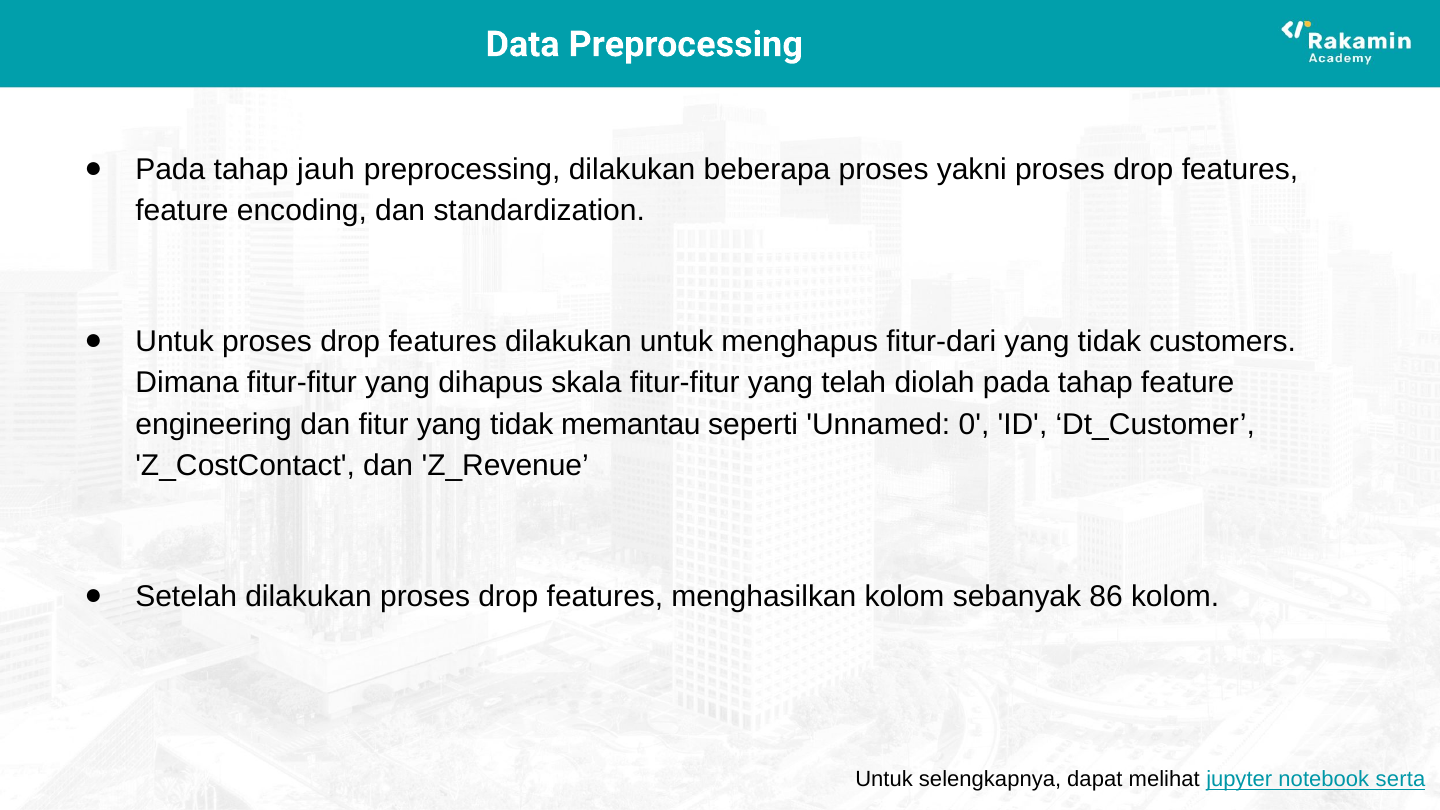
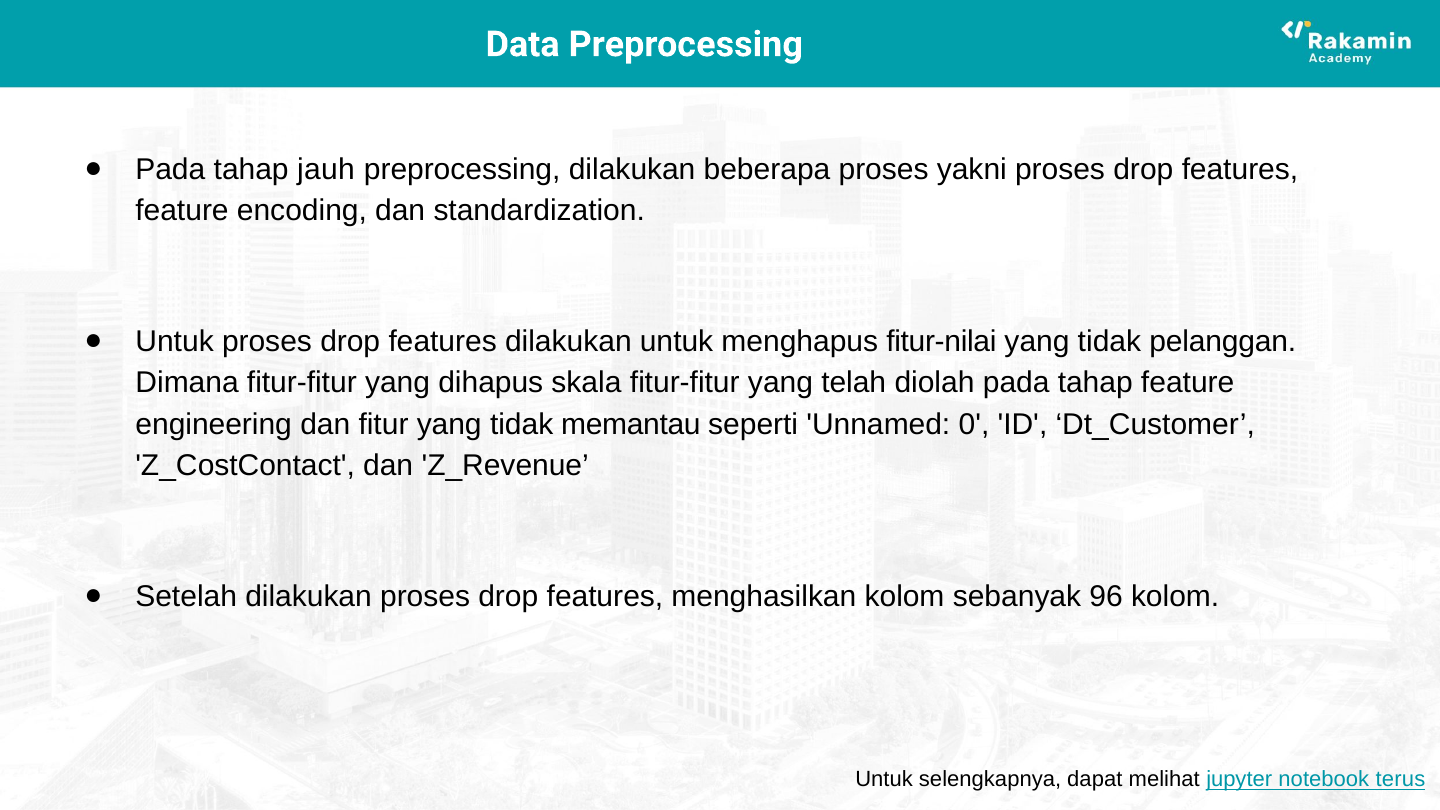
fitur-dari: fitur-dari -> fitur-nilai
customers: customers -> pelanggan
86: 86 -> 96
serta: serta -> terus
